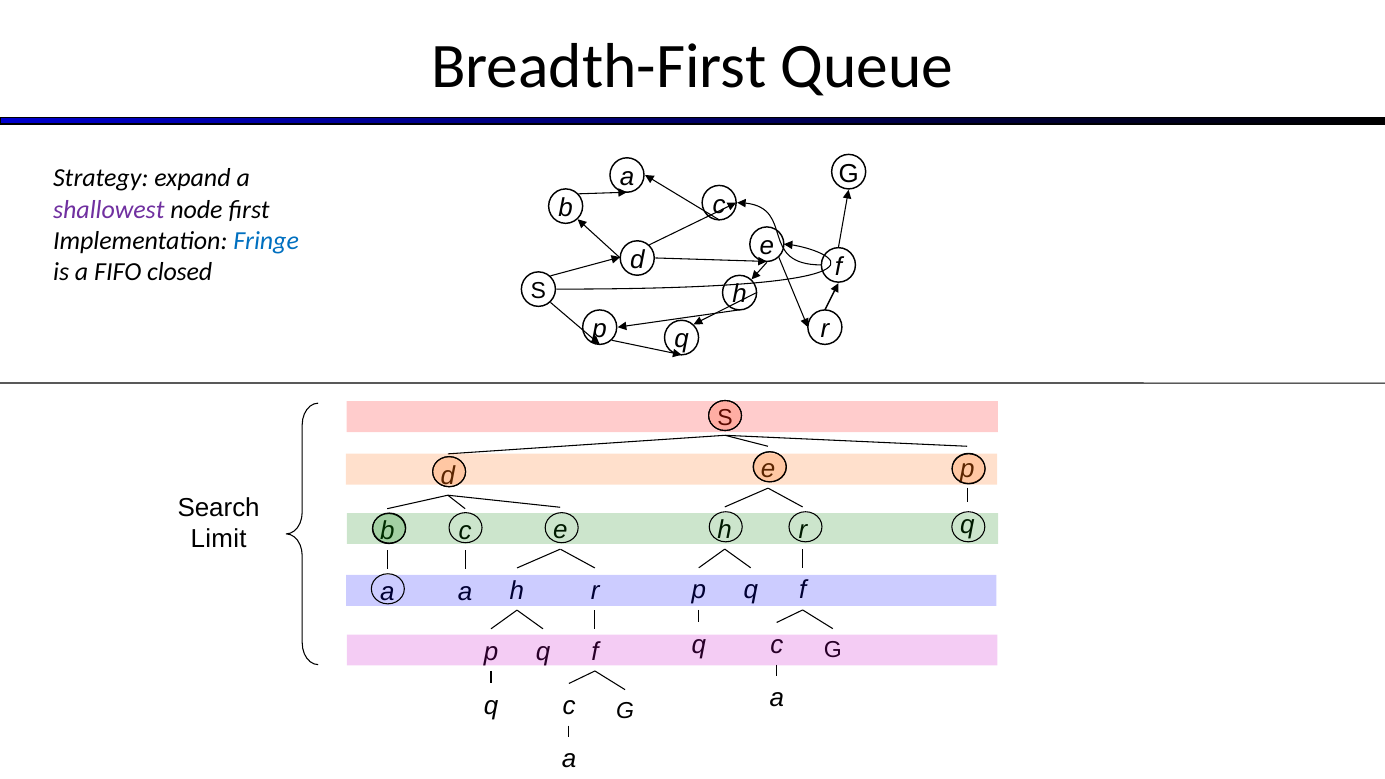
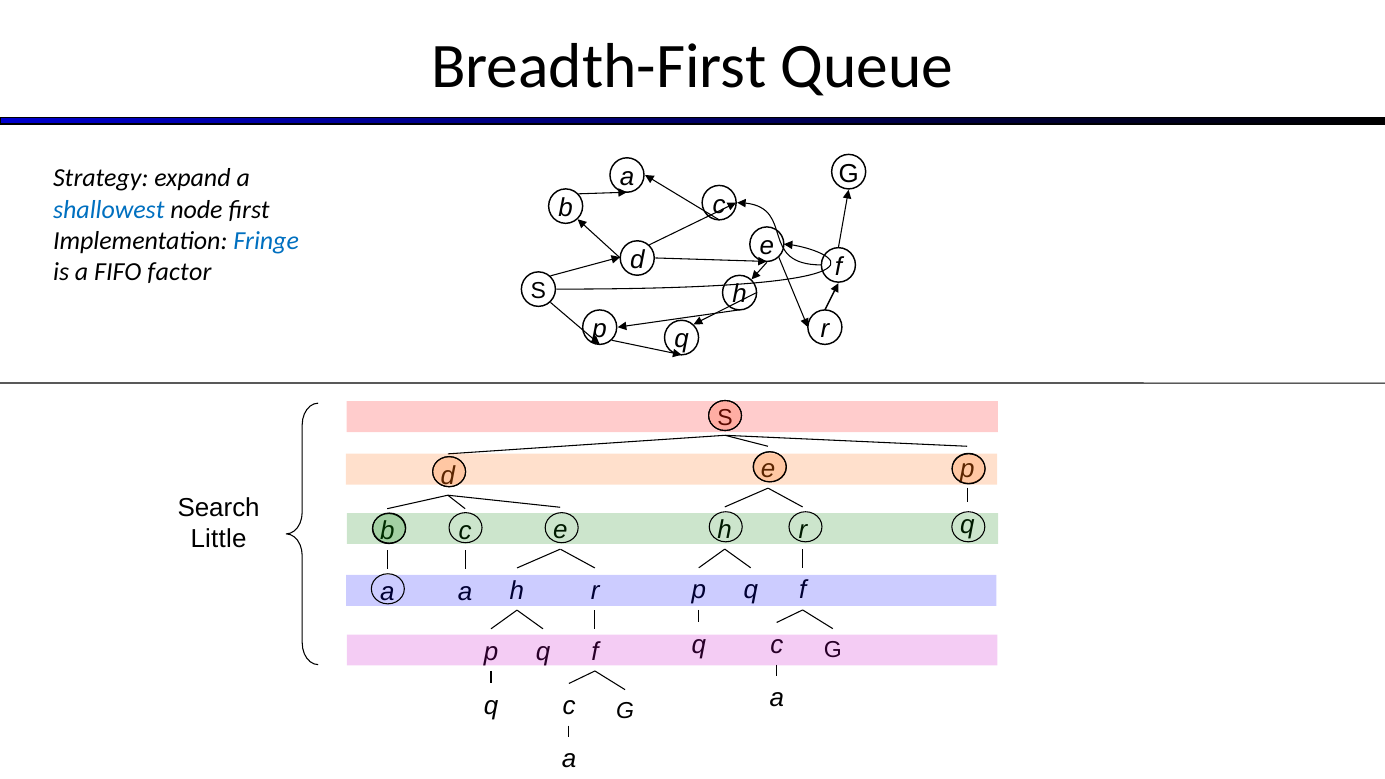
shallowest colour: purple -> blue
closed: closed -> factor
Limit: Limit -> Little
